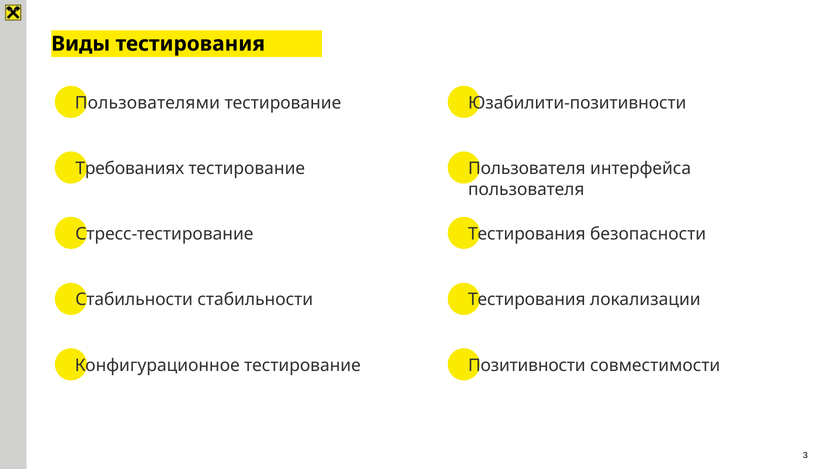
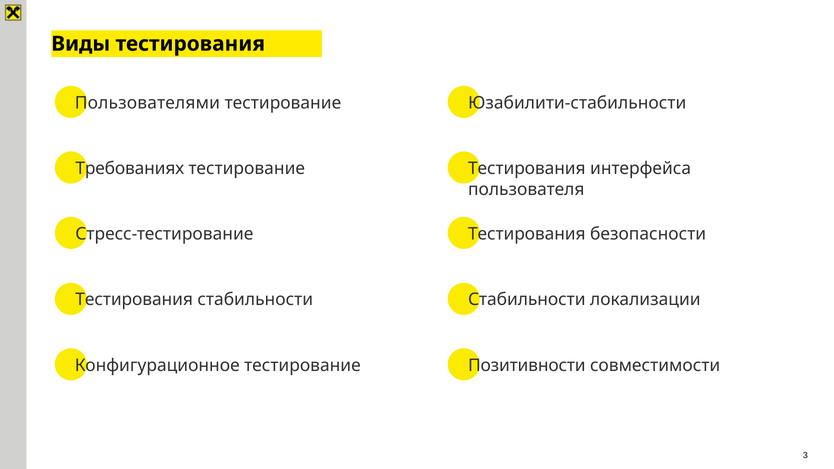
Юзабилити-позитивности: Юзабилити-позитивности -> Юзабилити-стабильности
Пользователя at (527, 169): Пользователя -> Тестирования
Стабильности at (134, 300): Стабильности -> Тестирования
Тестирования at (527, 300): Тестирования -> Стабильности
